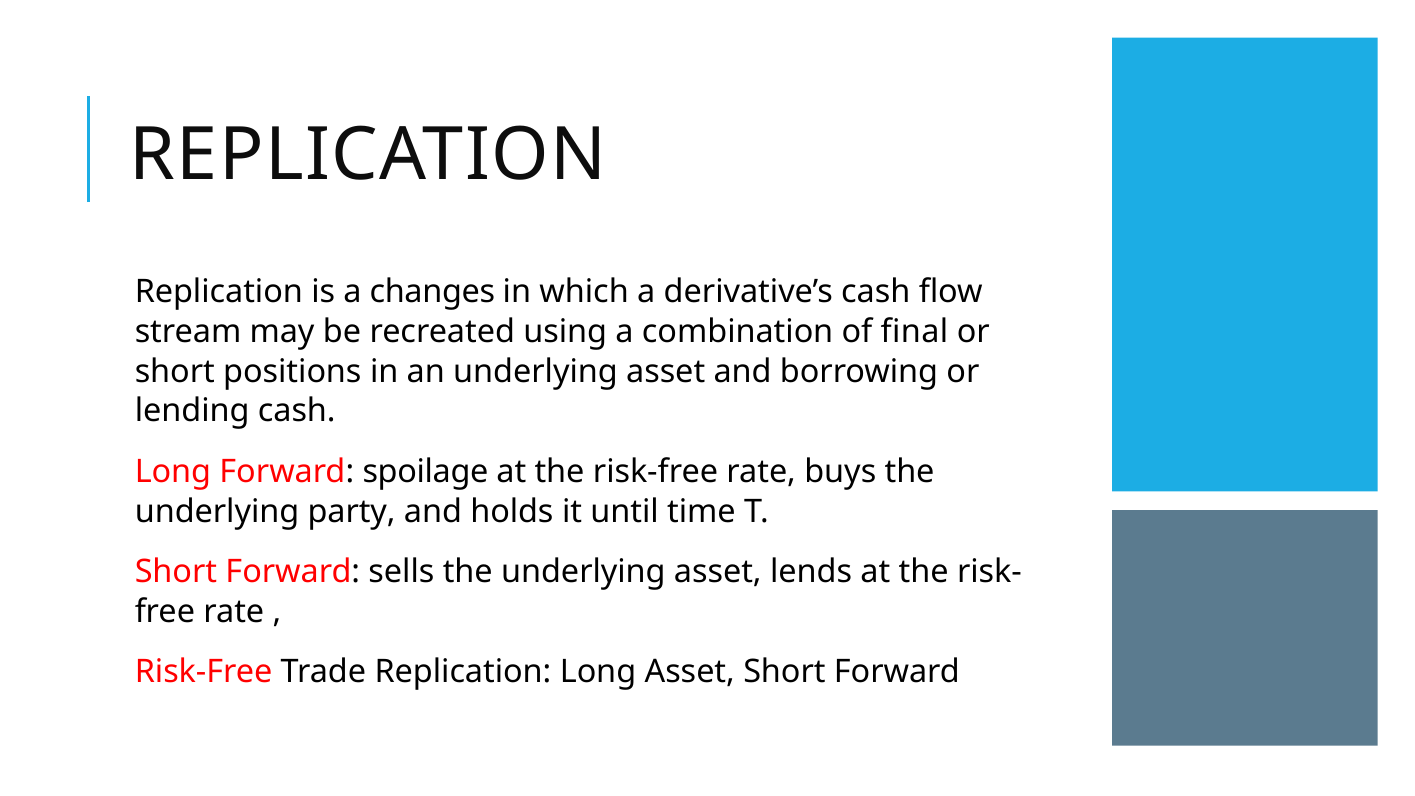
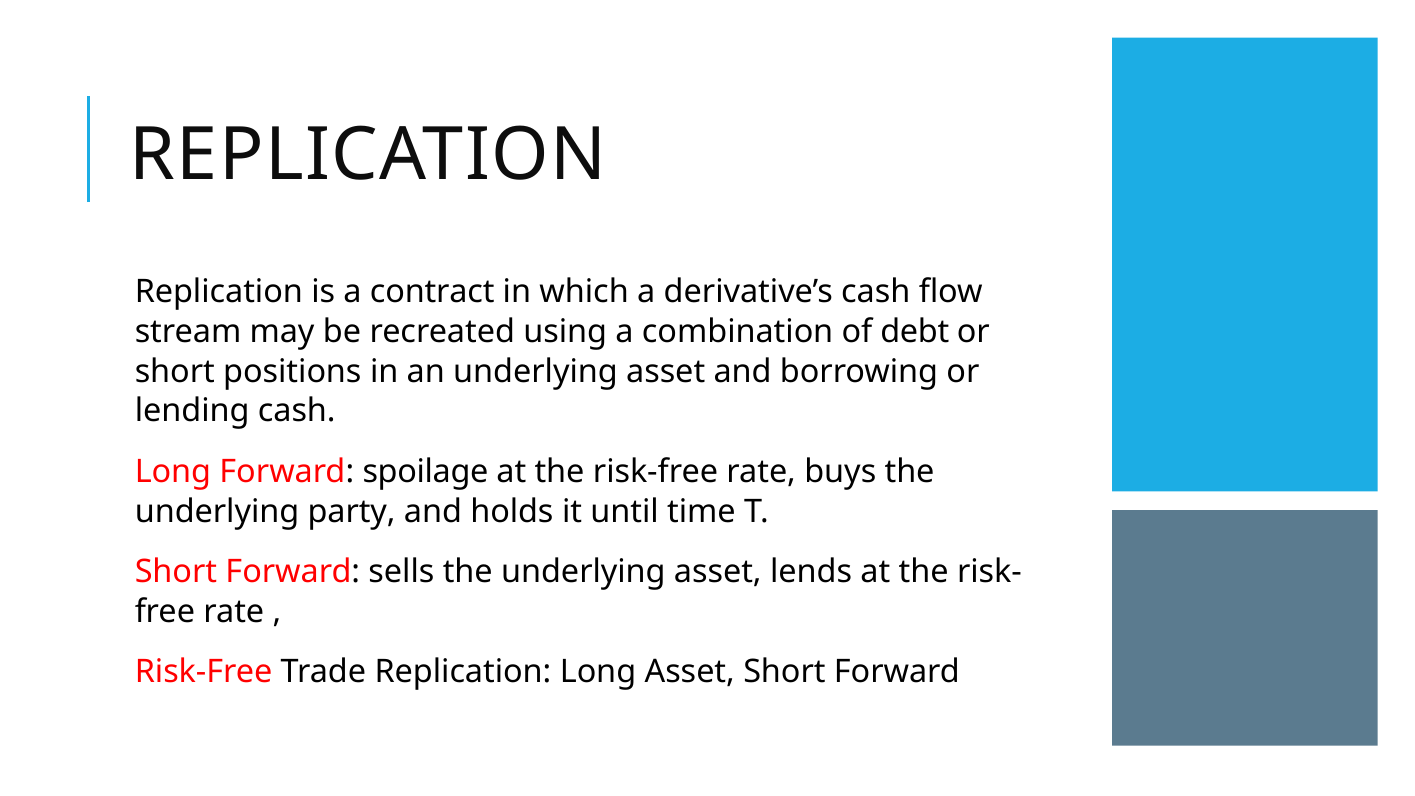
changes: changes -> contract
final: final -> debt
